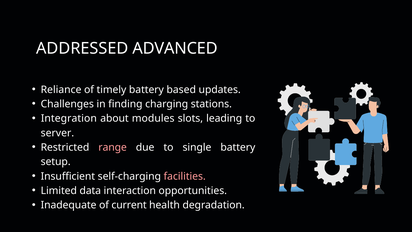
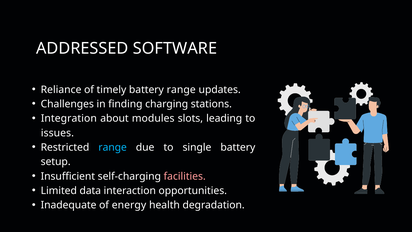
ADVANCED: ADVANCED -> SOFTWARE
battery based: based -> range
server: server -> issues
range at (113, 147) colour: pink -> light blue
current: current -> energy
